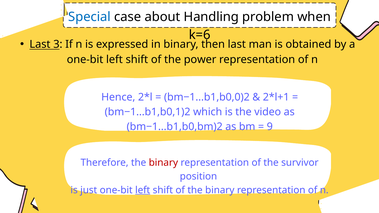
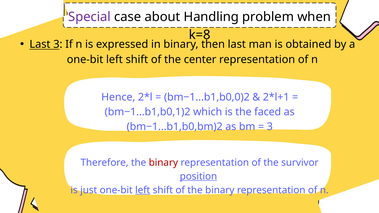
Special colour: blue -> purple
k=6: k=6 -> k=8
power: power -> center
video: video -> faced
9 at (270, 127): 9 -> 3
position underline: none -> present
